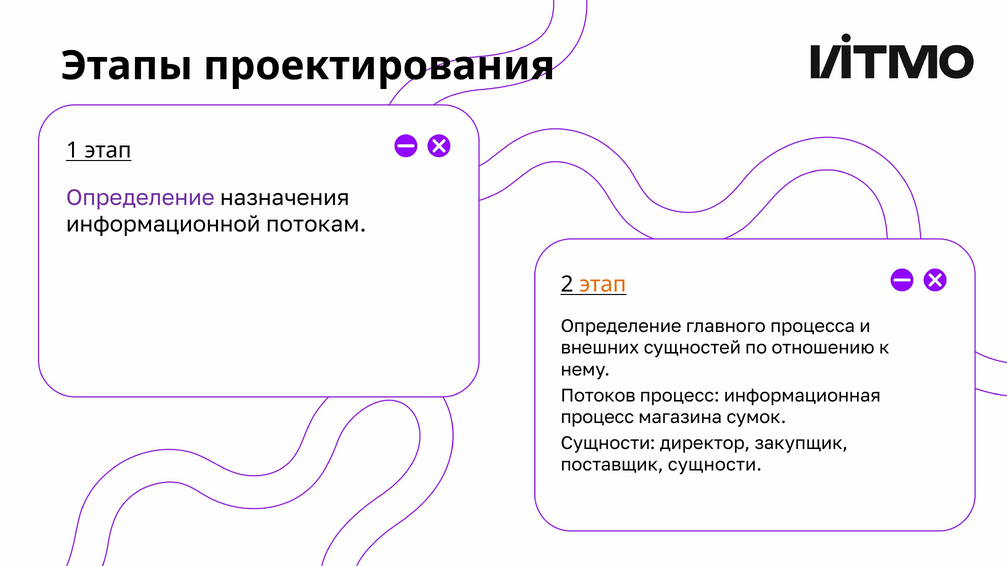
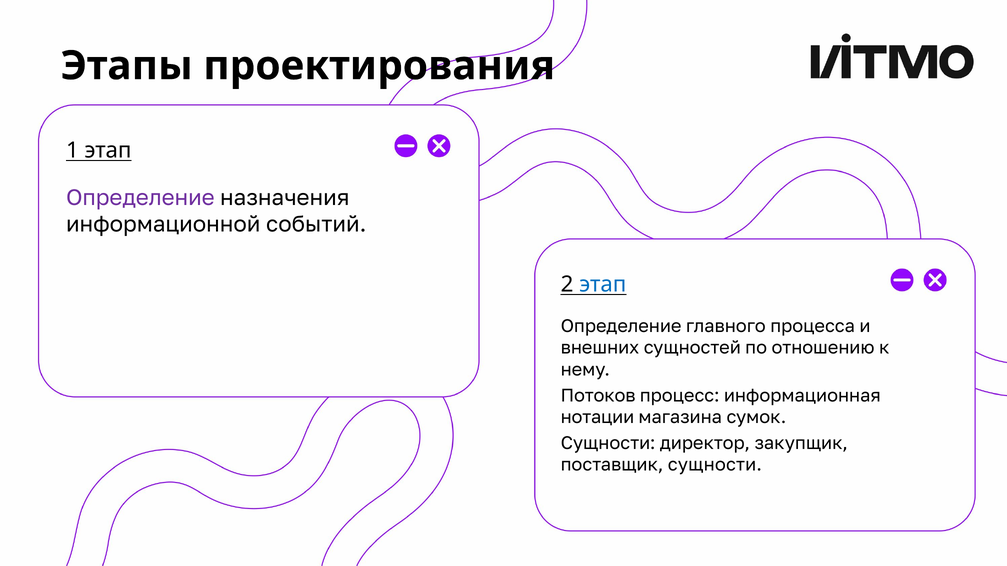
потокам: потокам -> событий
этап at (603, 284) colour: orange -> blue
процесс at (597, 418): процесс -> нотации
